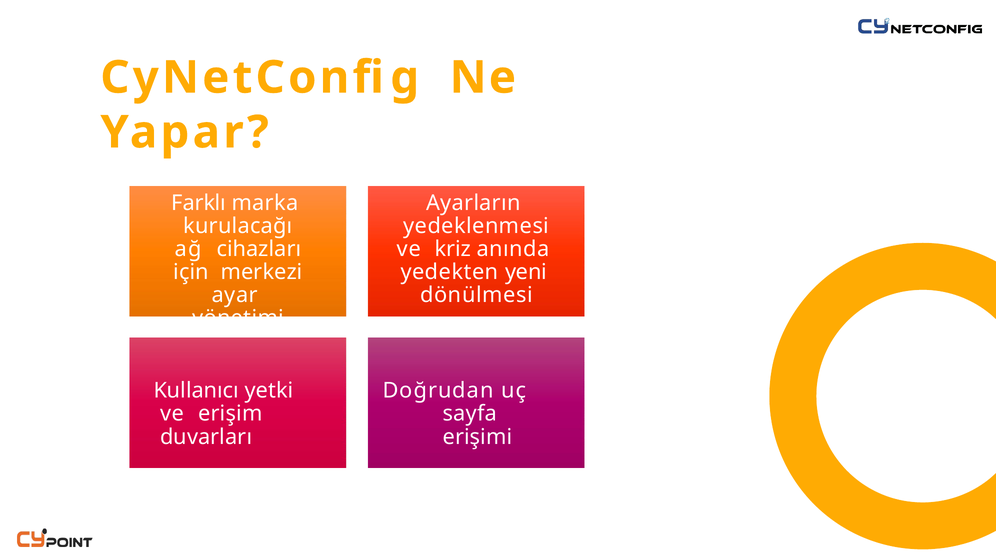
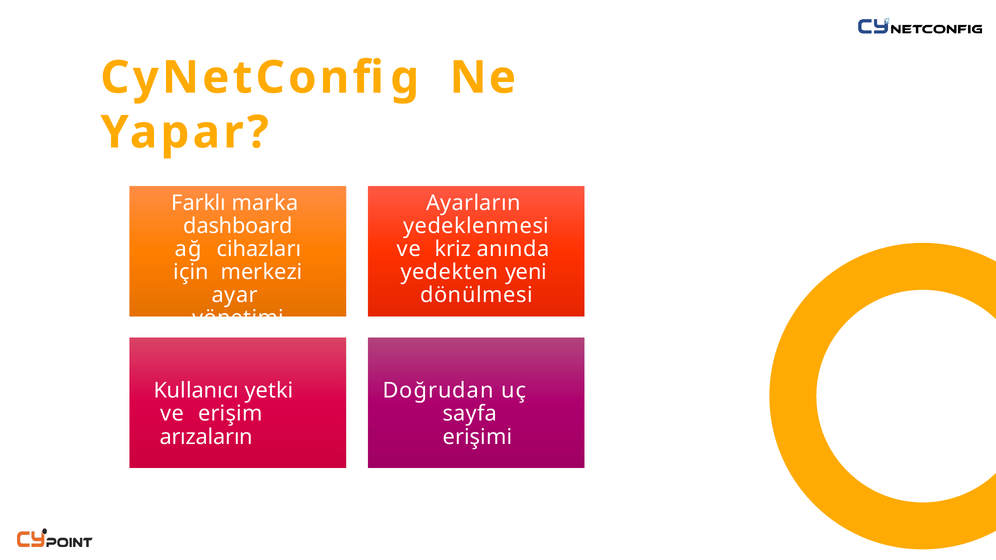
kurulacağı: kurulacağı -> dashboard
duvarları: duvarları -> arızaların
